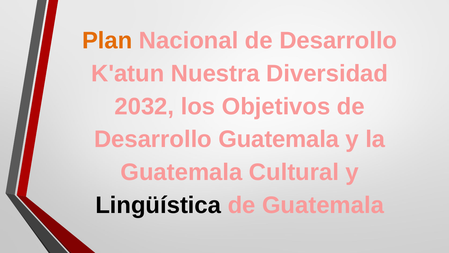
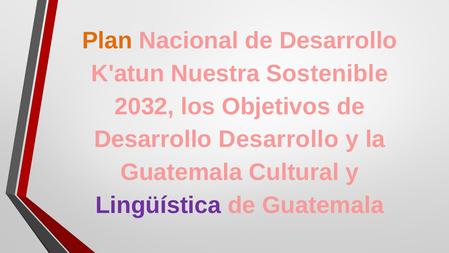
Diversidad: Diversidad -> Sostenible
Desarrollo Guatemala: Guatemala -> Desarrollo
Lingüística colour: black -> purple
